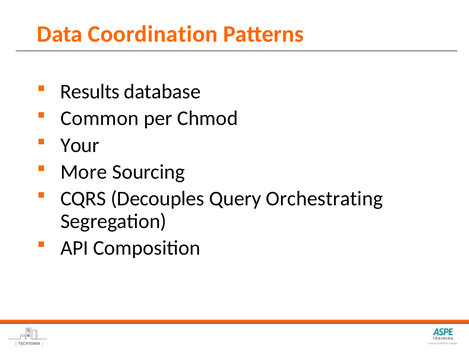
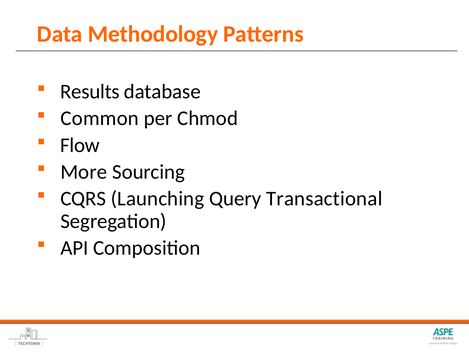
Coordination: Coordination -> Methodology
Your: Your -> Flow
Decouples: Decouples -> Launching
Orchestrating: Orchestrating -> Transactional
